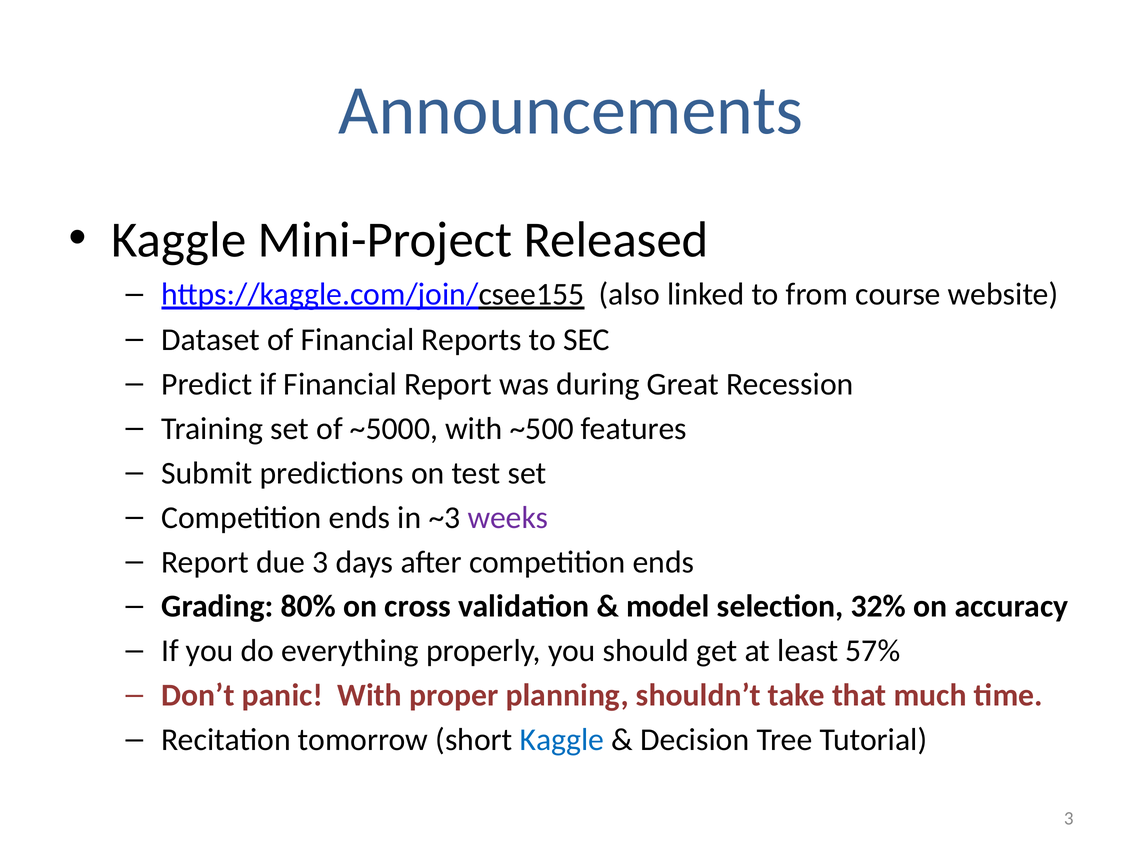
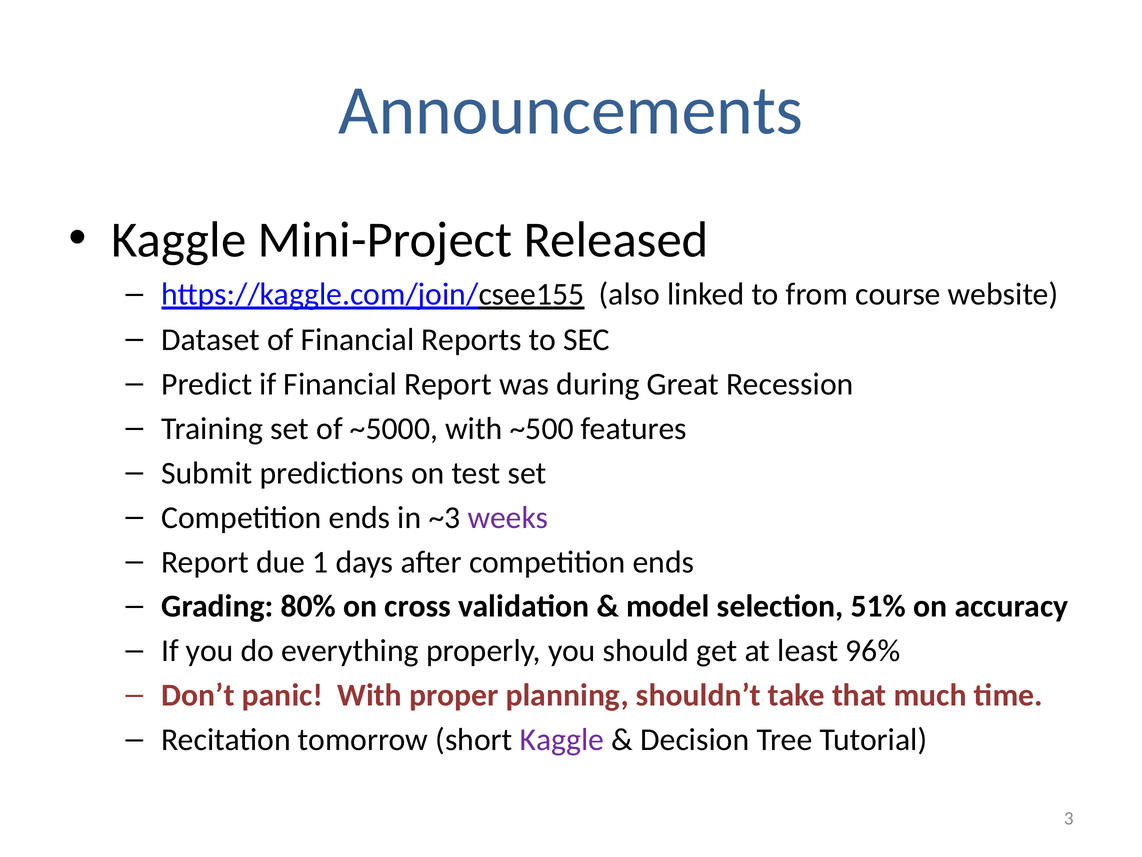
due 3: 3 -> 1
32%: 32% -> 51%
57%: 57% -> 96%
Kaggle at (562, 740) colour: blue -> purple
